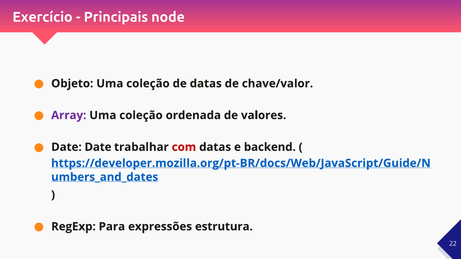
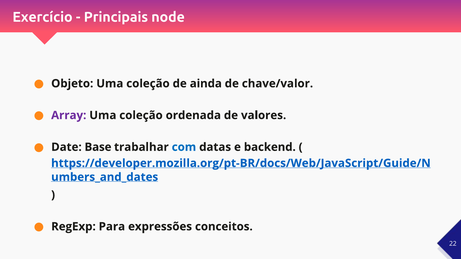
de datas: datas -> ainda
Date Date: Date -> Base
com colour: red -> blue
estrutura: estrutura -> conceitos
